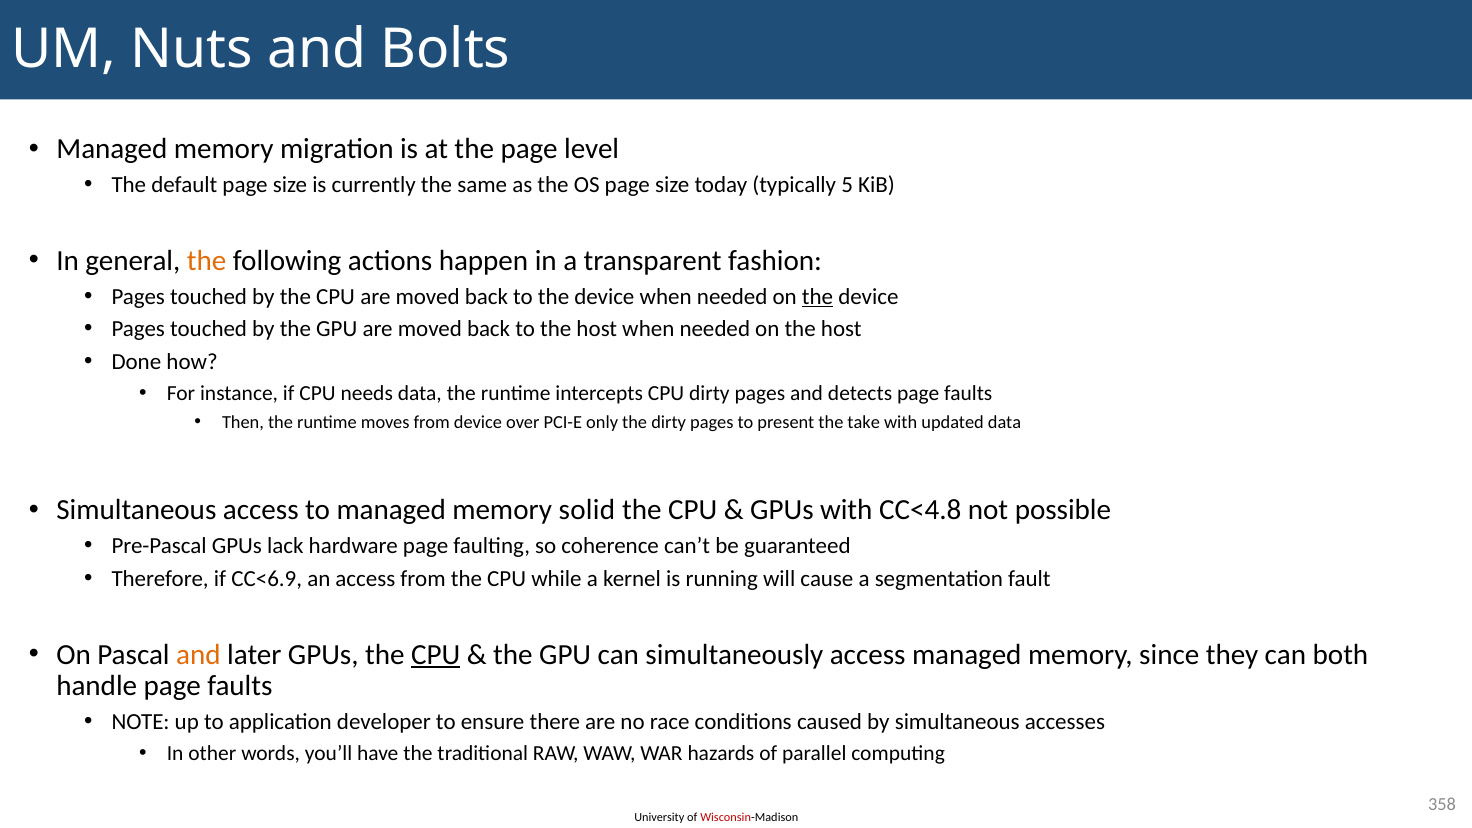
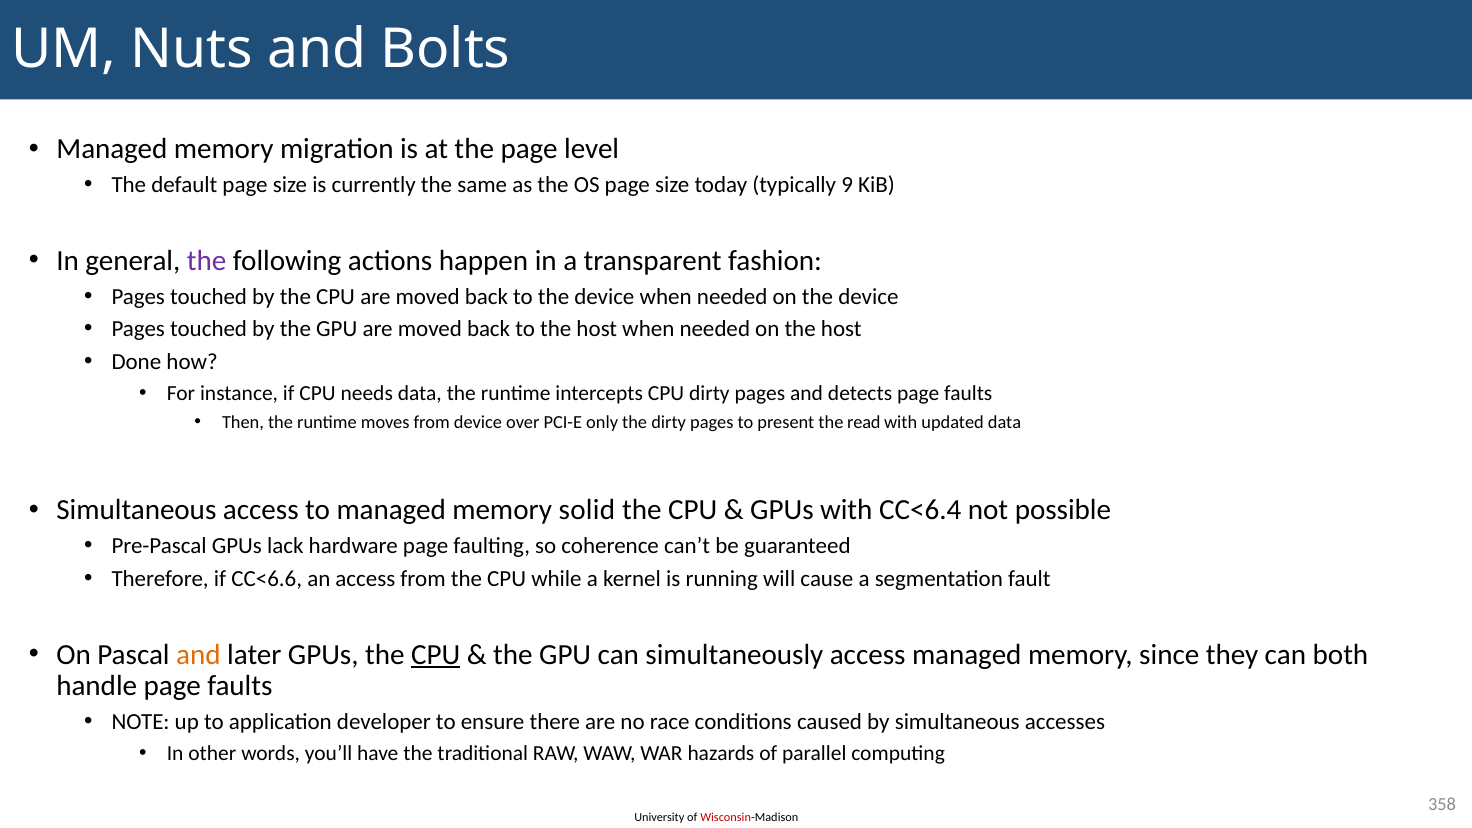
5: 5 -> 9
the at (207, 261) colour: orange -> purple
the at (818, 297) underline: present -> none
take: take -> read
CC<4.8: CC<4.8 -> CC<6.4
CC<6.9: CC<6.9 -> CC<6.6
